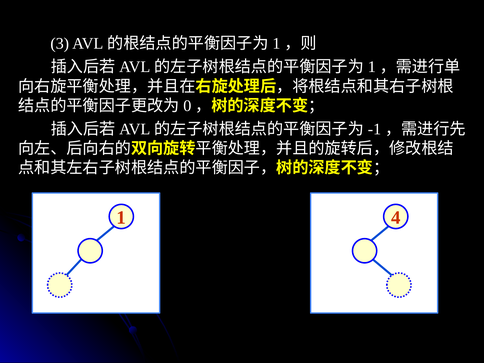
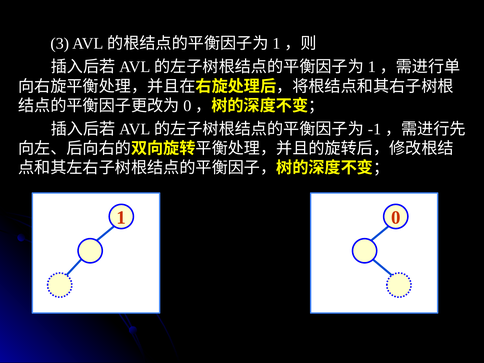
4: 4 -> 0
